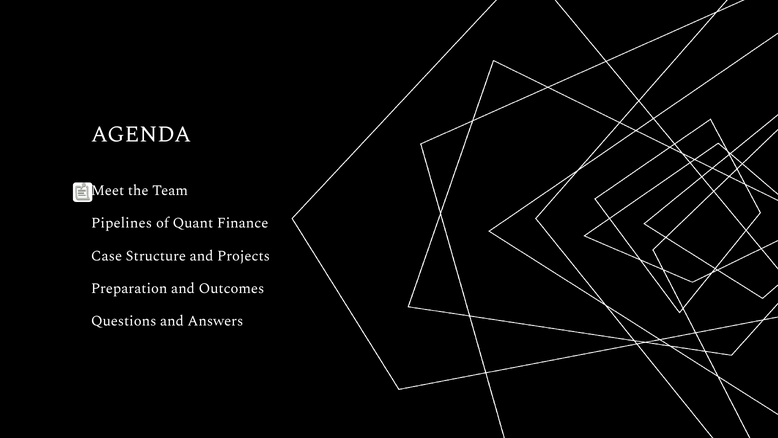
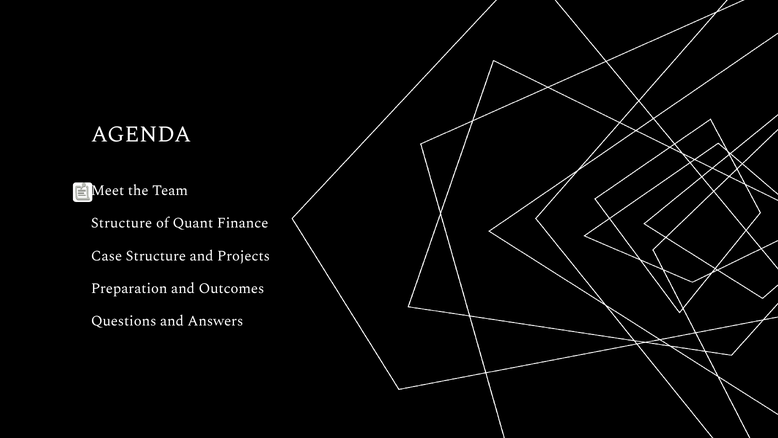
Pipelines at (122, 223): Pipelines -> Structure
